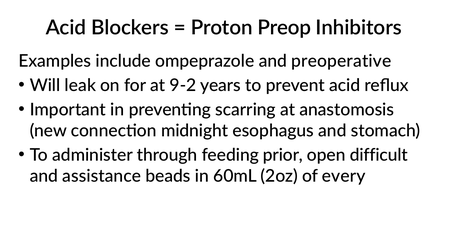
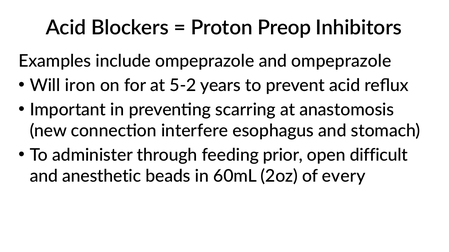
and preoperative: preoperative -> ompeprazole
leak: leak -> iron
9-2: 9-2 -> 5-2
midnight: midnight -> interfere
assistance: assistance -> anesthetic
